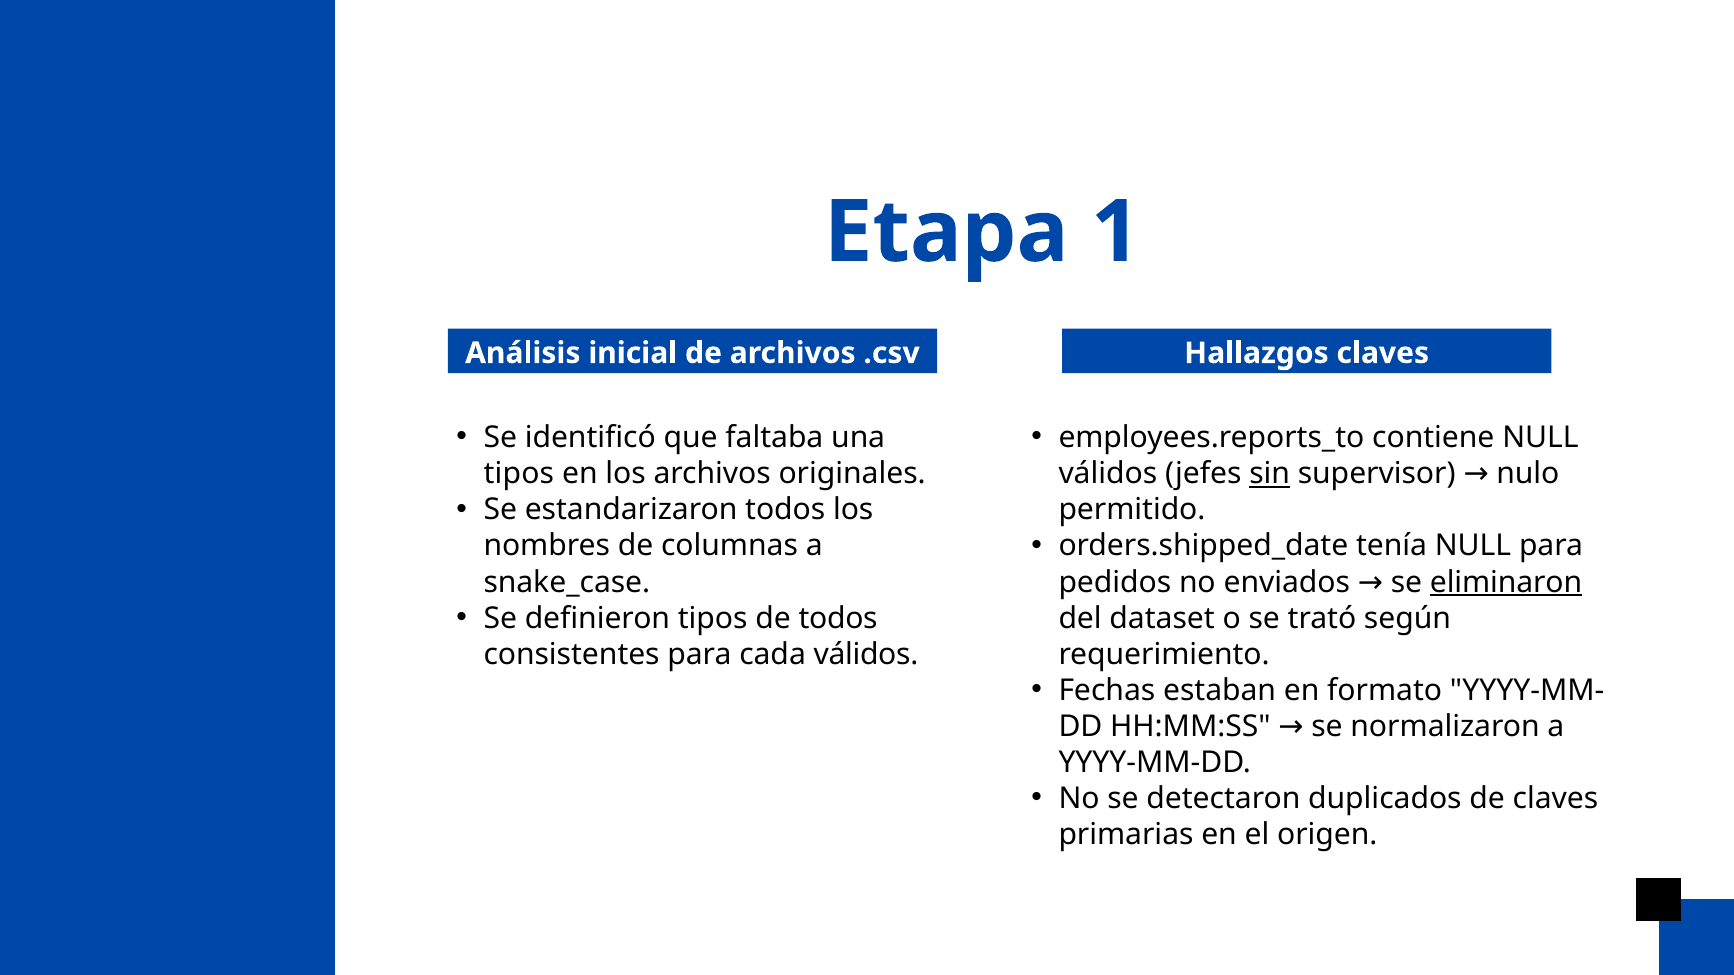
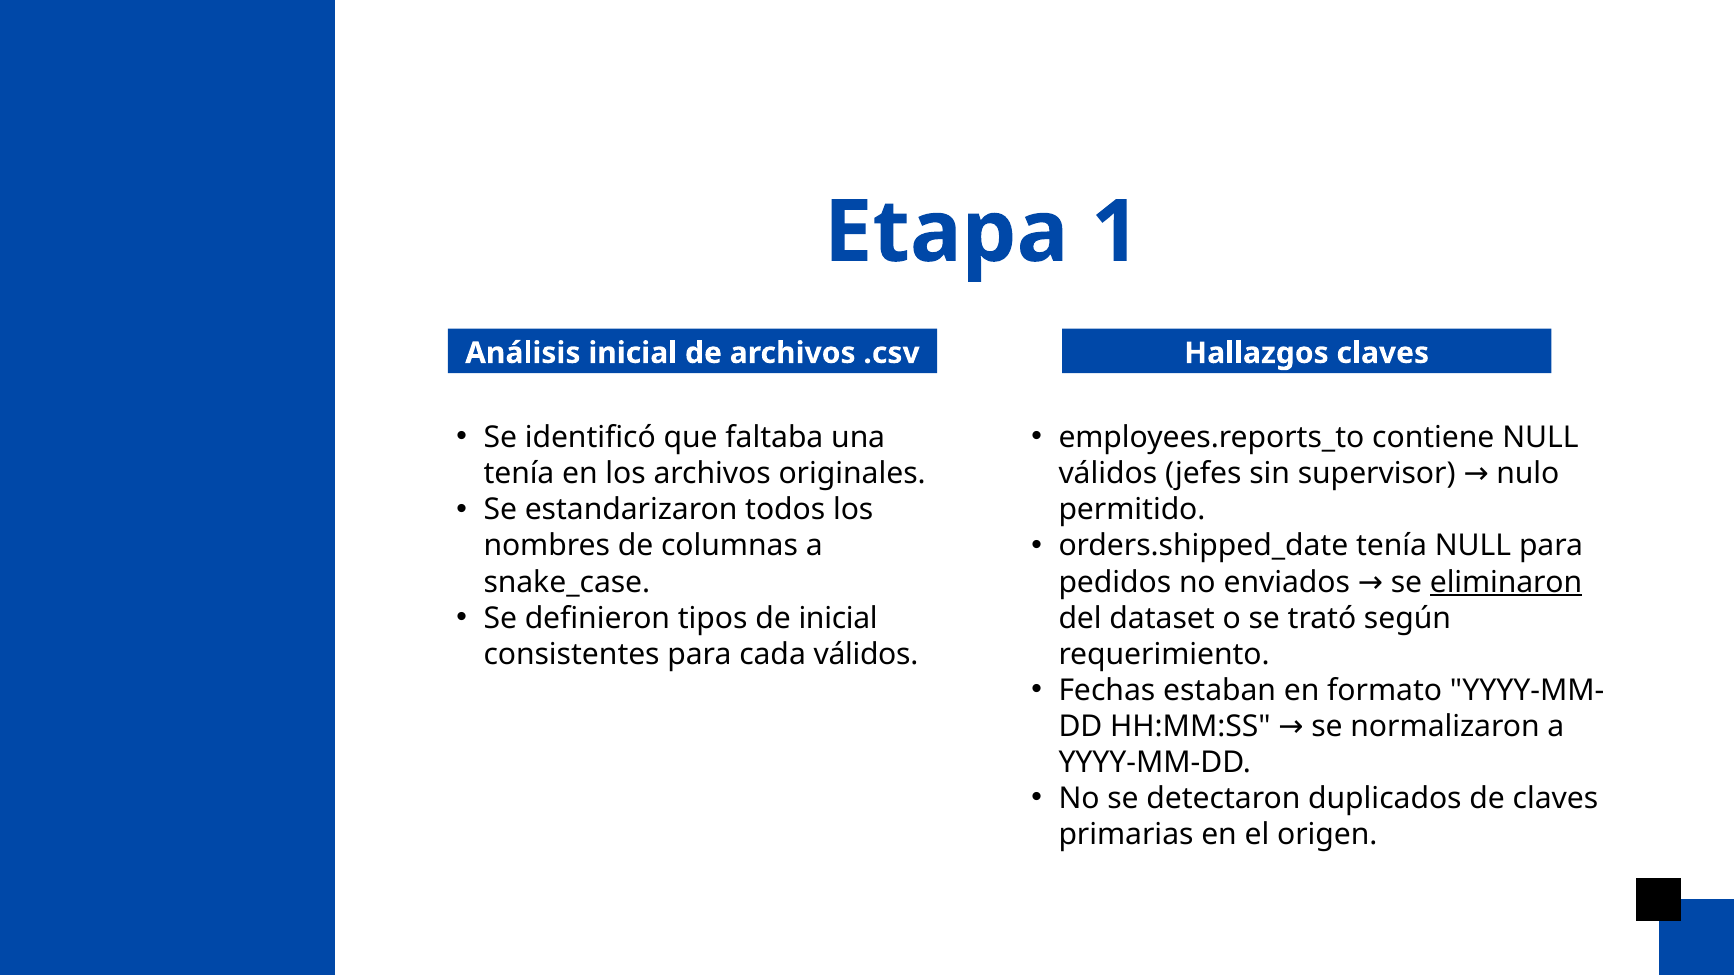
tipos at (519, 474): tipos -> tenía
sin underline: present -> none
de todos: todos -> inicial
